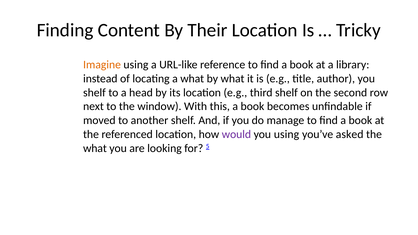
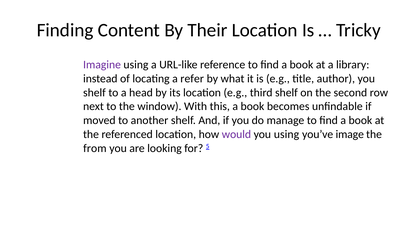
Imagine colour: orange -> purple
a what: what -> refer
asked: asked -> image
what at (95, 148): what -> from
